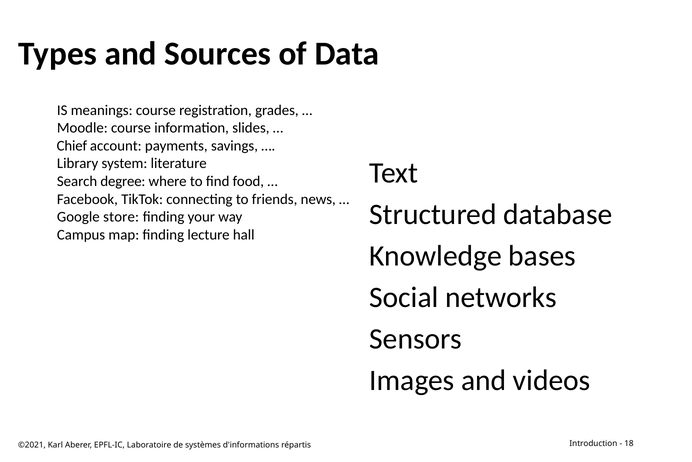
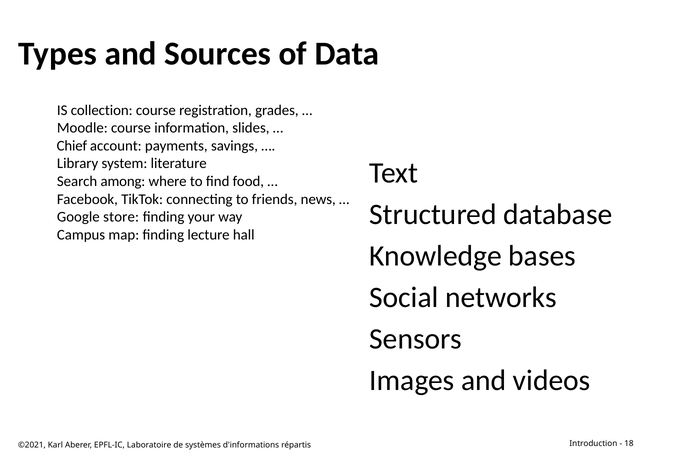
meanings: meanings -> collection
degree: degree -> among
